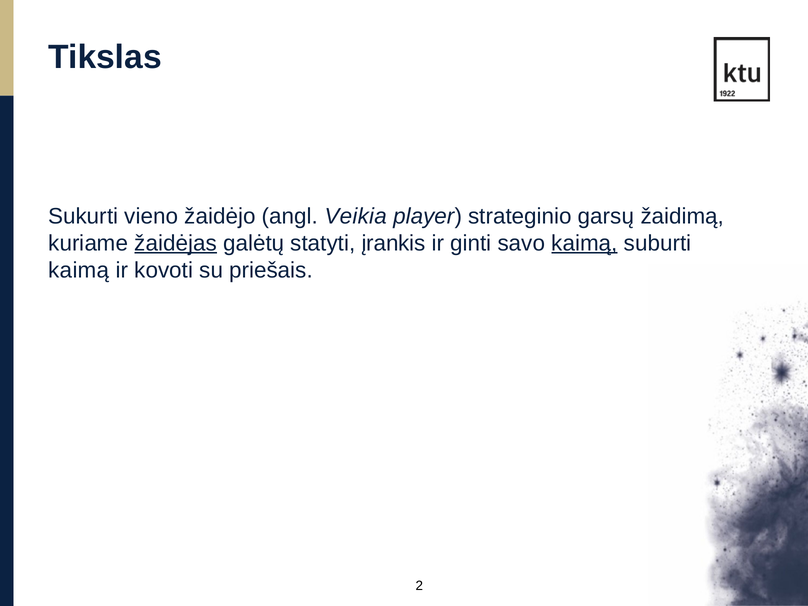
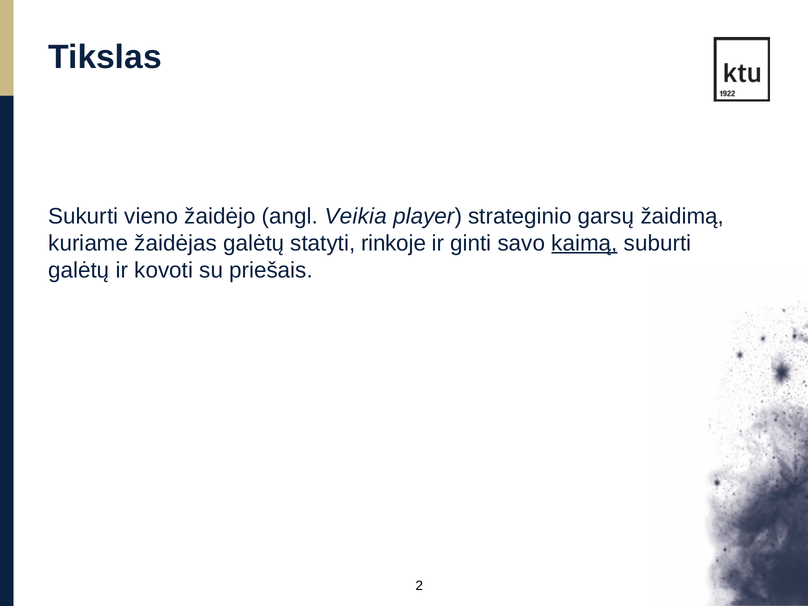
žaidėjas underline: present -> none
įrankis: įrankis -> rinkoje
kaimą at (79, 270): kaimą -> galėtų
